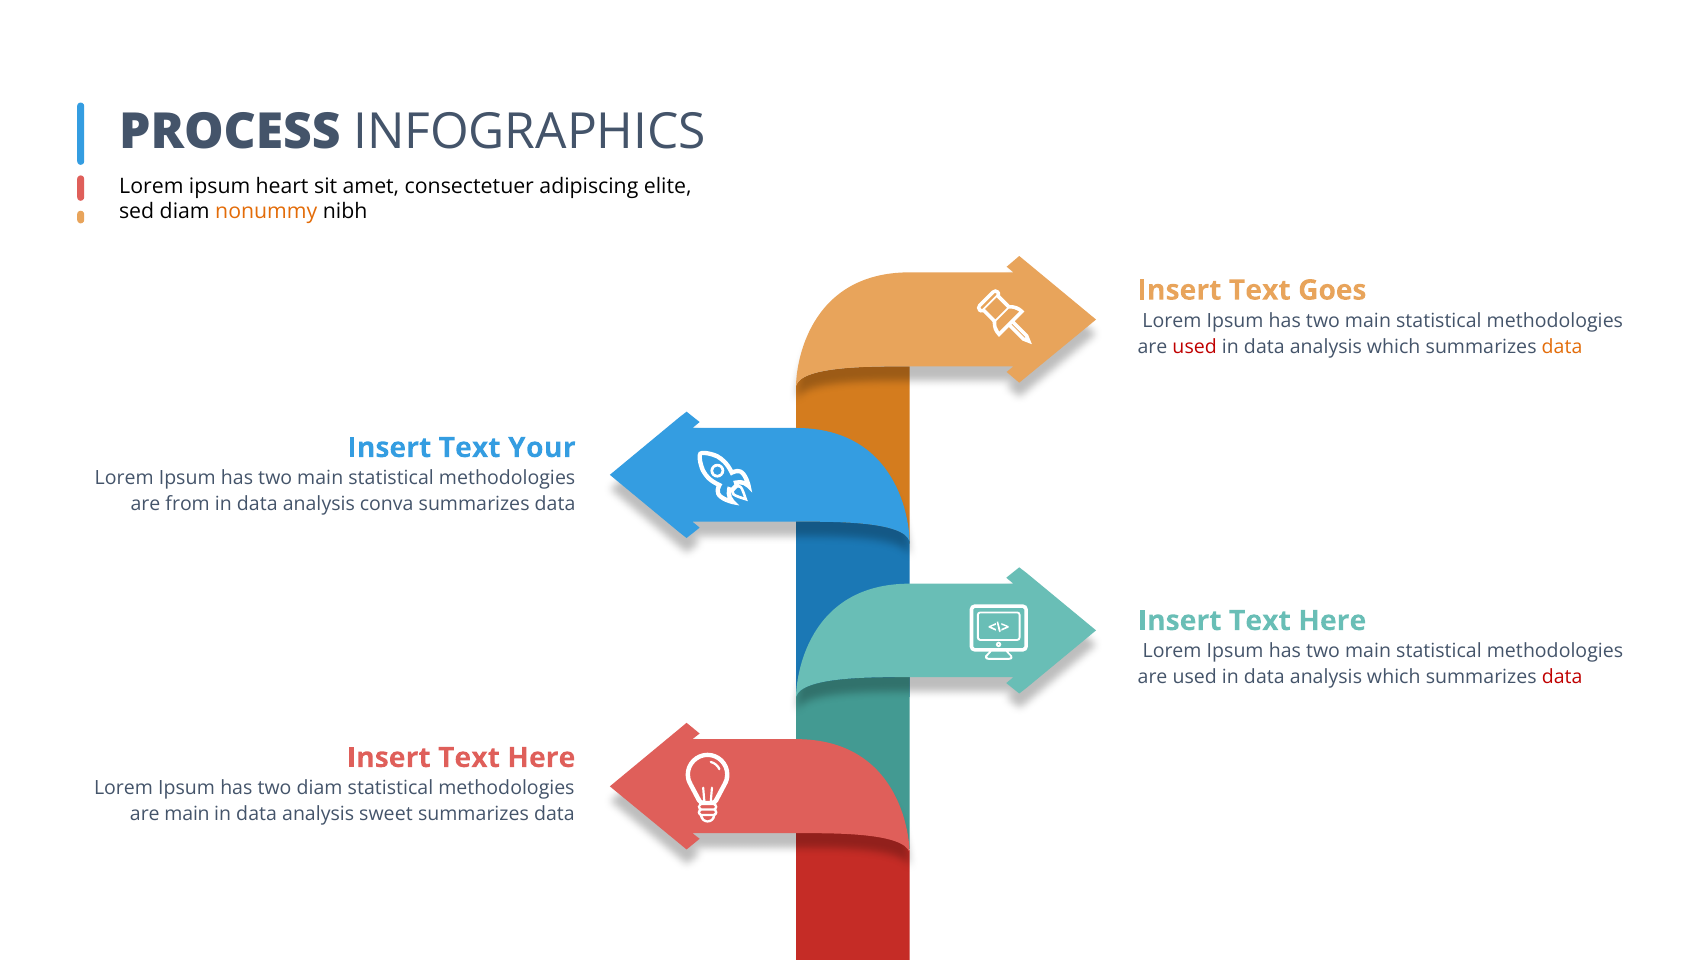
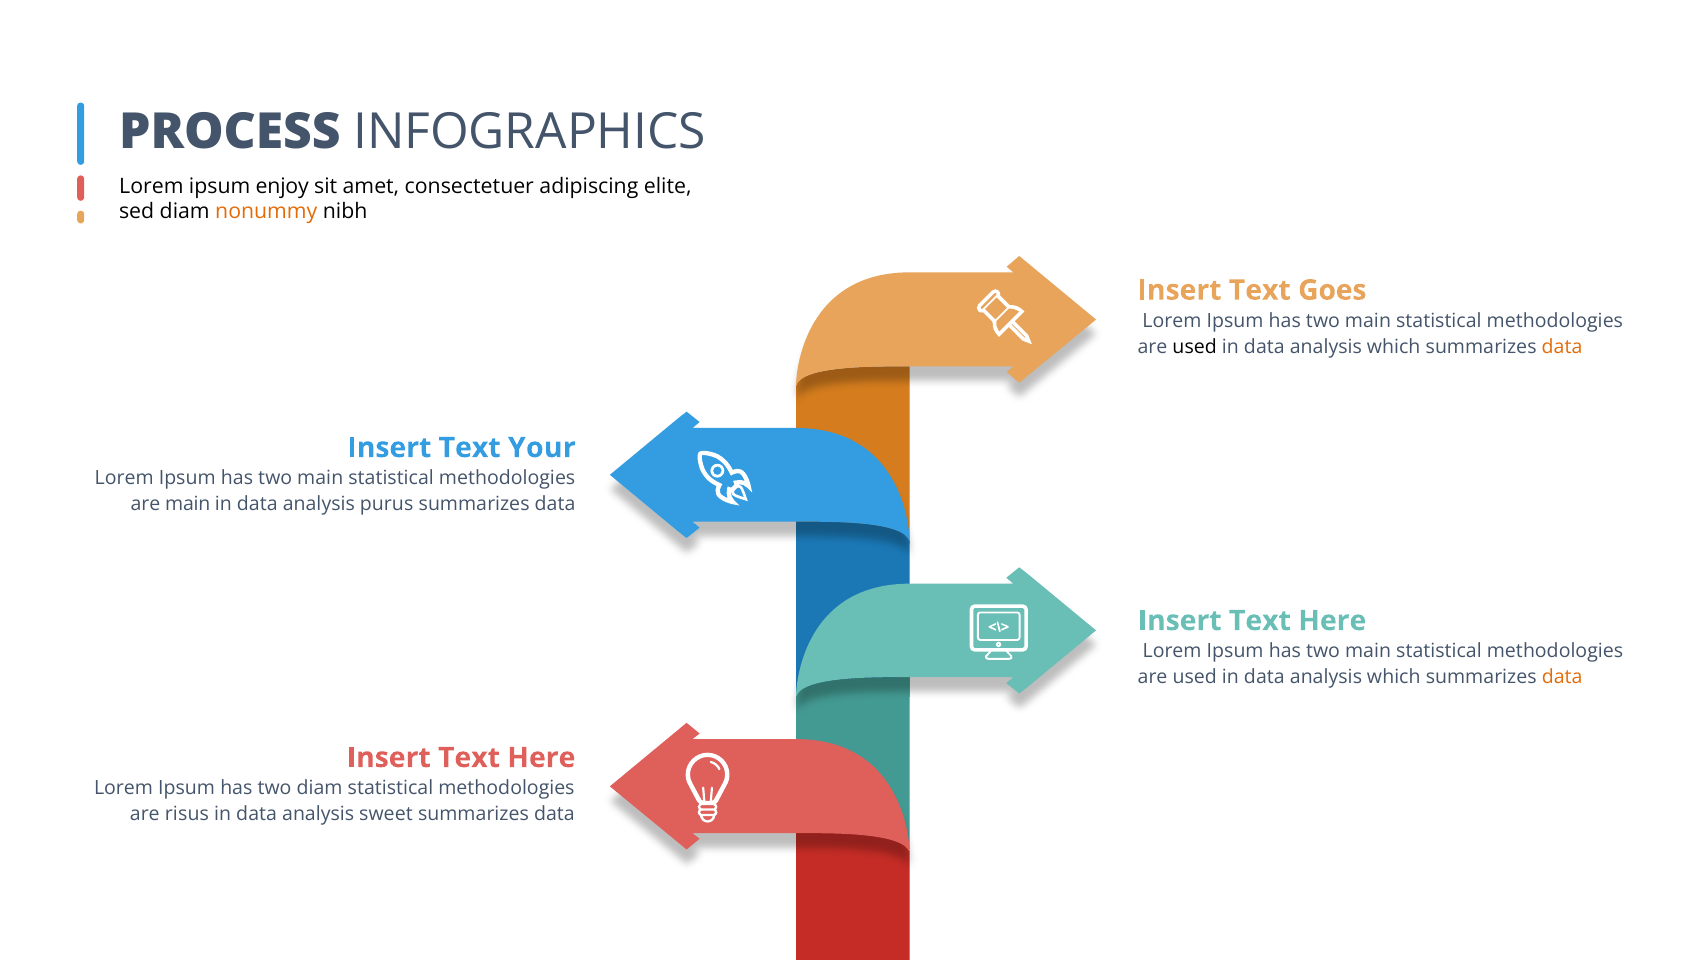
heart: heart -> enjoy
used at (1195, 346) colour: red -> black
are from: from -> main
conva: conva -> purus
data at (1562, 677) colour: red -> orange
are main: main -> risus
